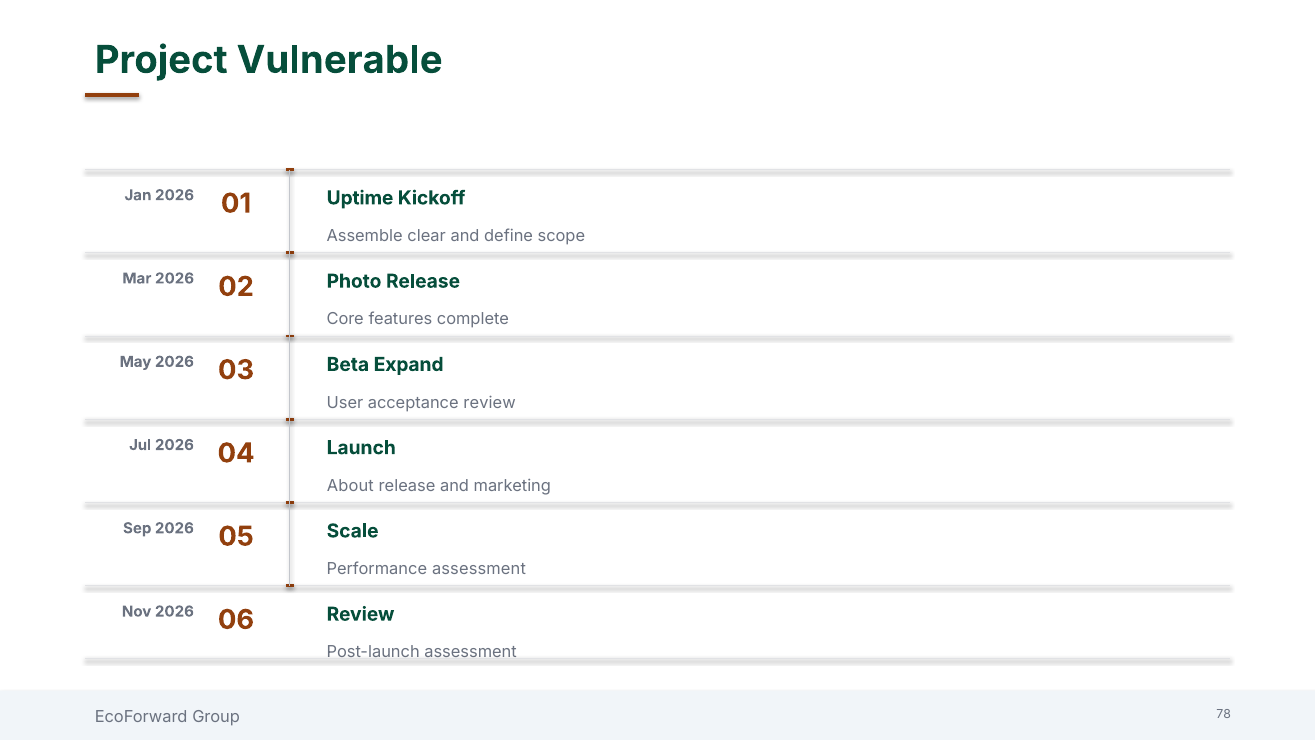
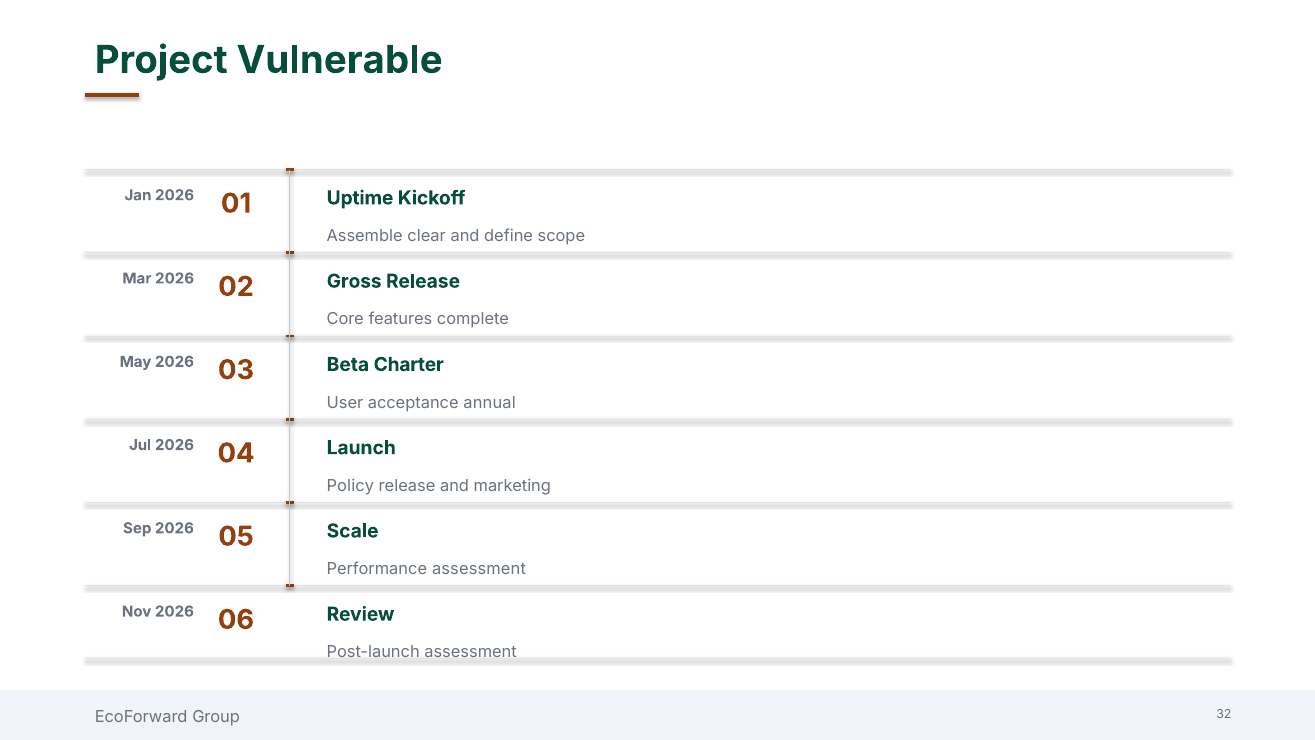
Photo: Photo -> Gross
Expand: Expand -> Charter
acceptance review: review -> annual
About: About -> Policy
78: 78 -> 32
